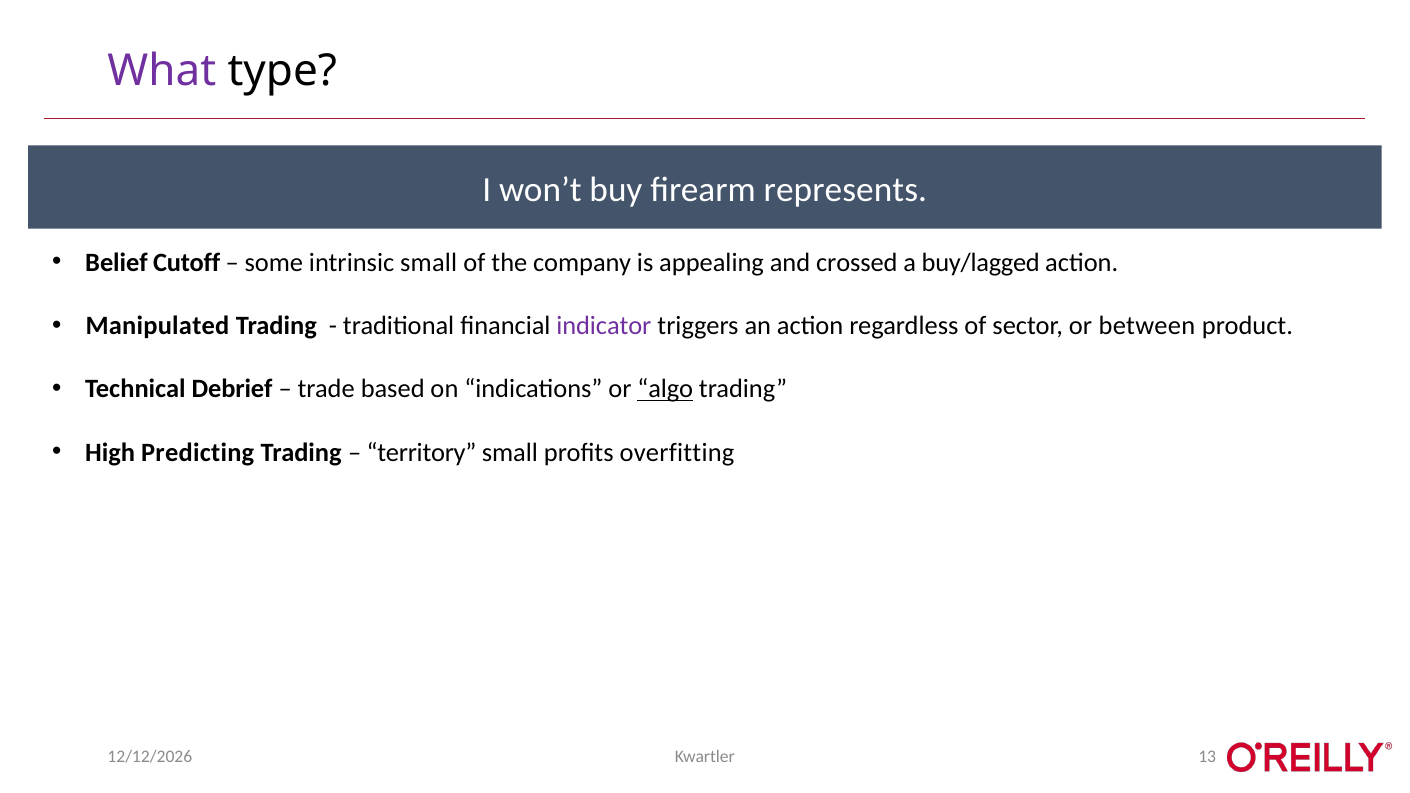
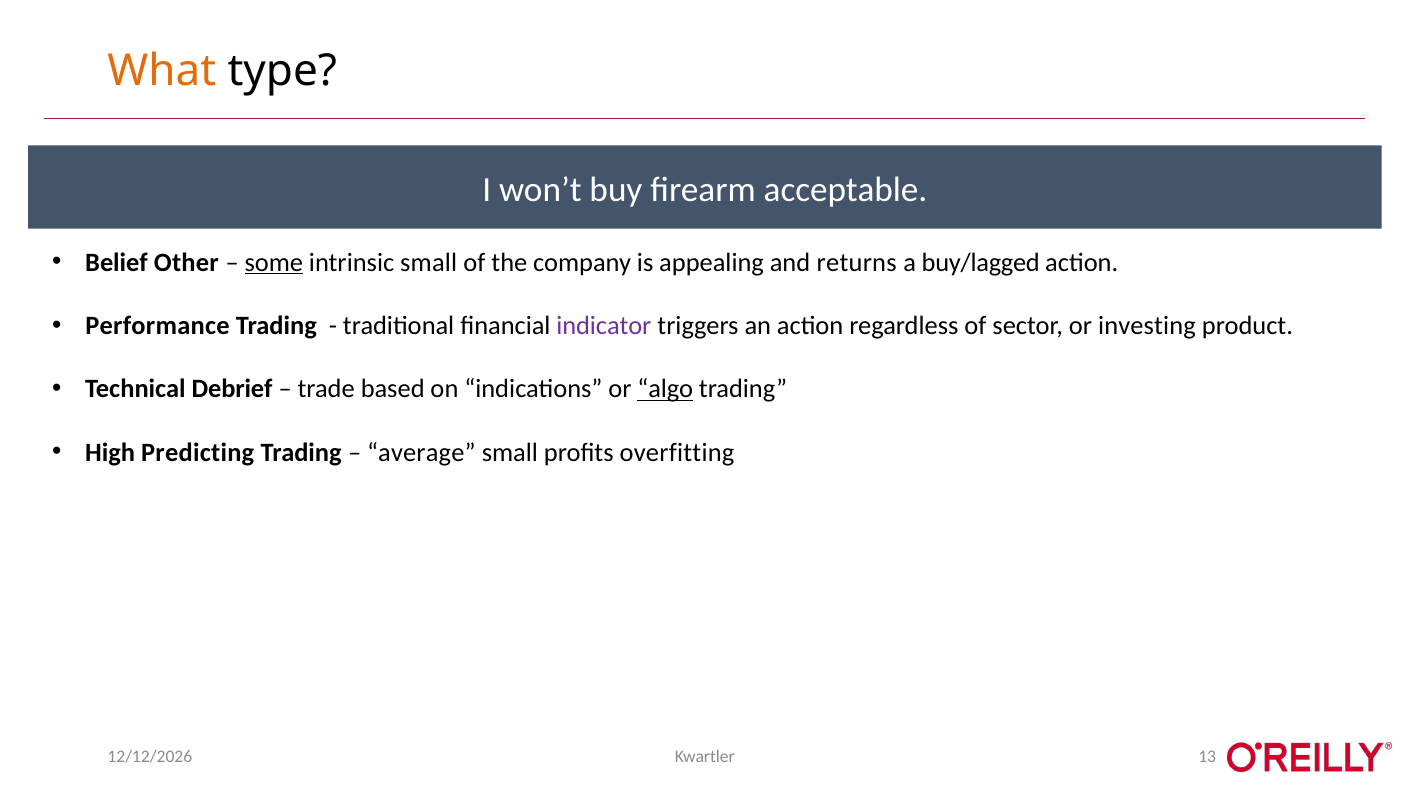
What colour: purple -> orange
represents: represents -> acceptable
Cutoff: Cutoff -> Other
some underline: none -> present
crossed: crossed -> returns
Manipulated: Manipulated -> Performance
between: between -> investing
territory: territory -> average
